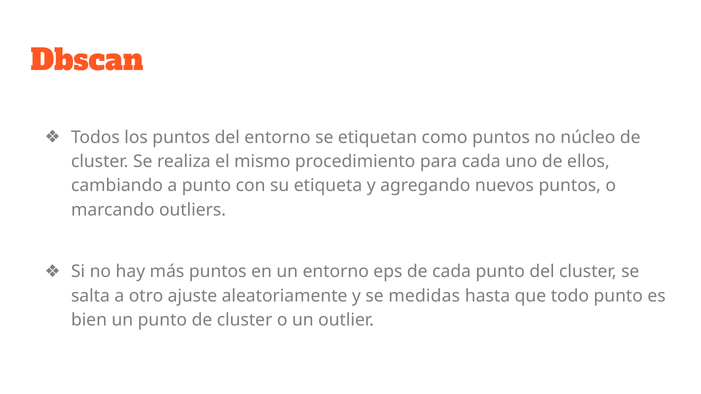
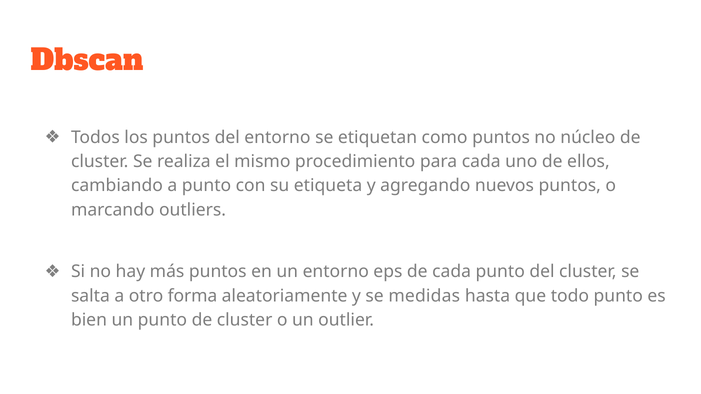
ajuste: ajuste -> forma
